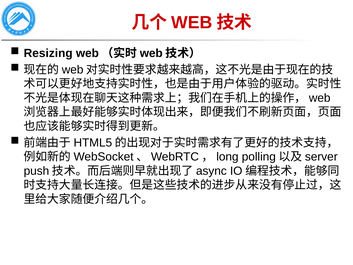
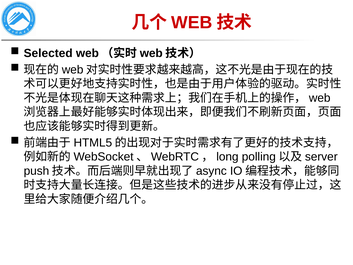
Resizing: Resizing -> Selected
